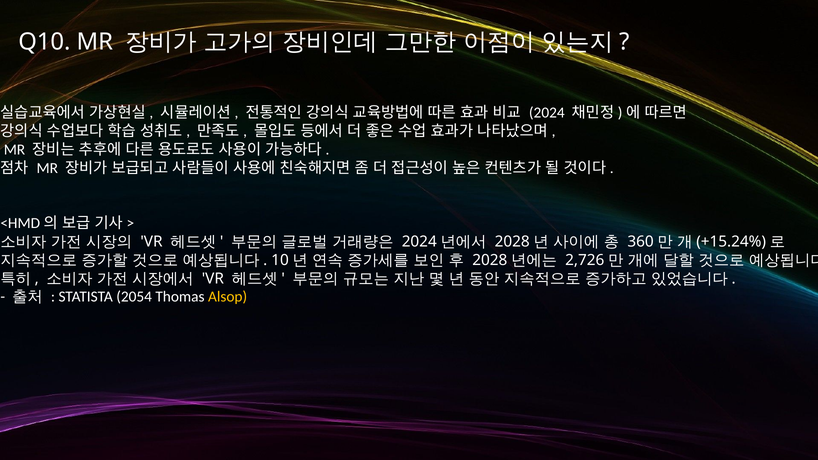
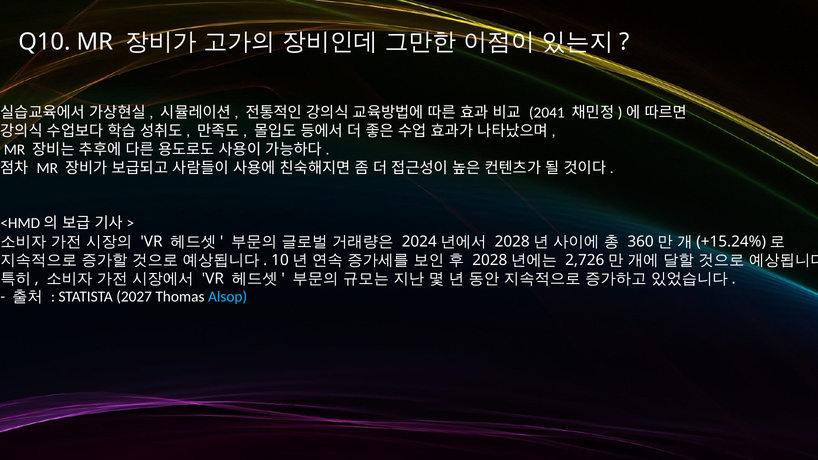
2024: 2024 -> 2041
2054: 2054 -> 2027
Alsop colour: yellow -> light blue
